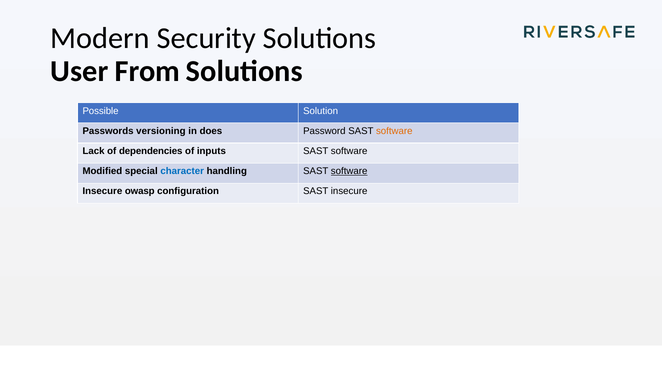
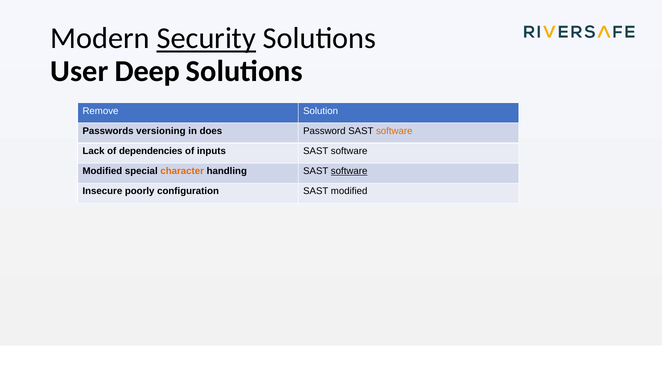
Security underline: none -> present
From: From -> Deep
Possible: Possible -> Remove
character colour: blue -> orange
owasp: owasp -> poorly
SAST insecure: insecure -> modified
